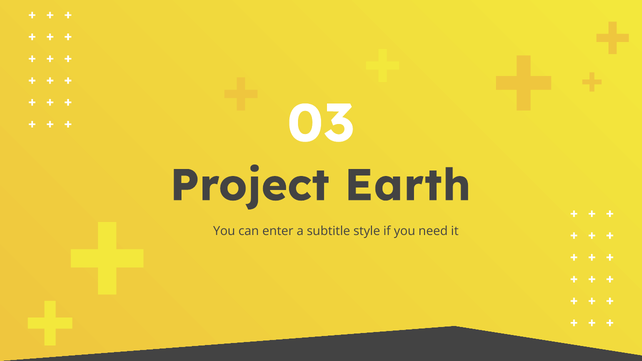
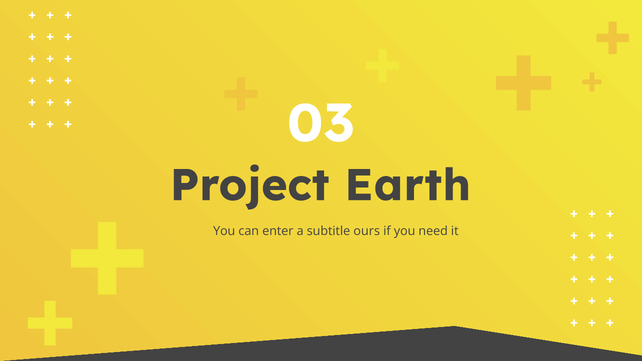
style: style -> ours
